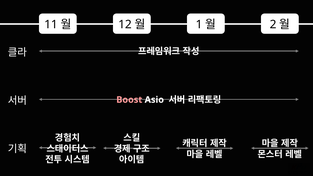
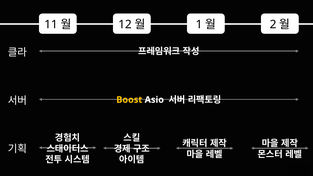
Boost colour: pink -> yellow
